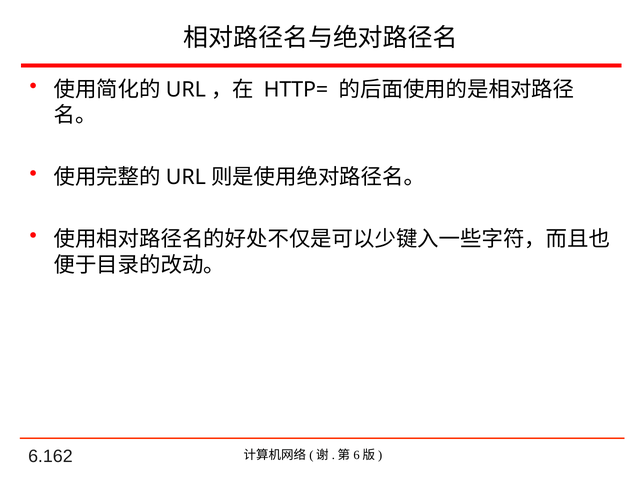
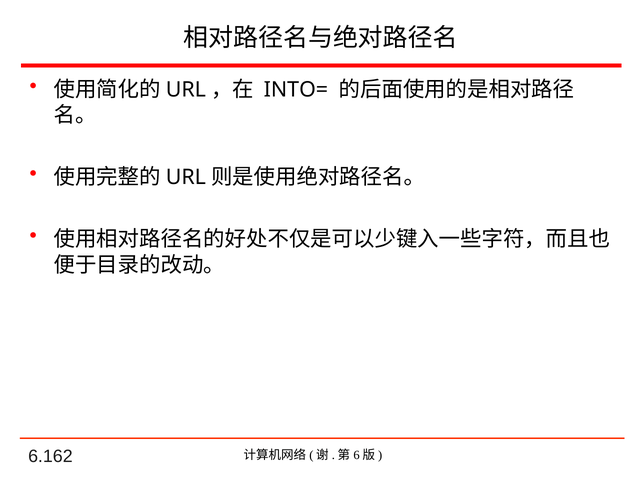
HTTP=: HTTP= -> INTO=
